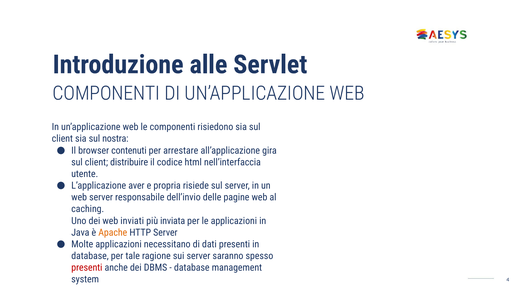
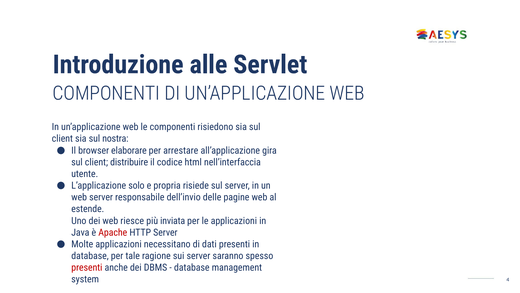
contenuti: contenuti -> elaborare
aver: aver -> solo
caching: caching -> estende
inviati: inviati -> riesce
Apache colour: orange -> red
